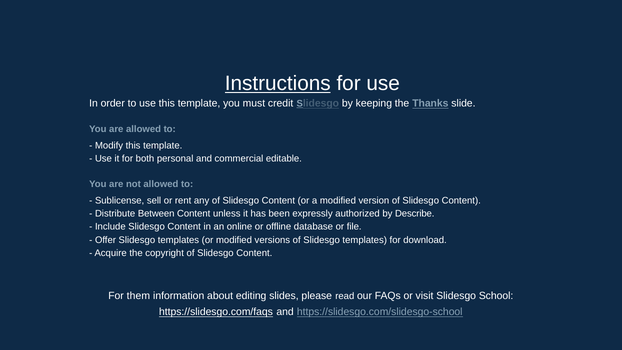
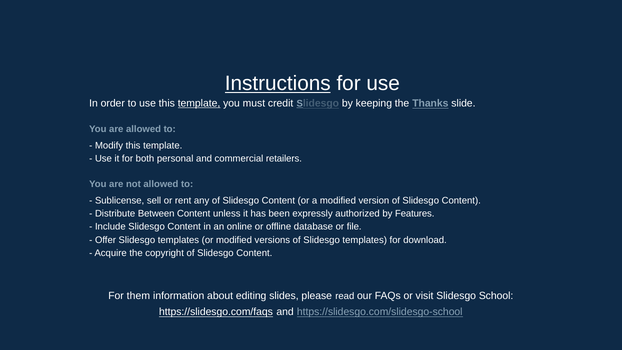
template at (199, 103) underline: none -> present
editable: editable -> retailers
Describe: Describe -> Features
